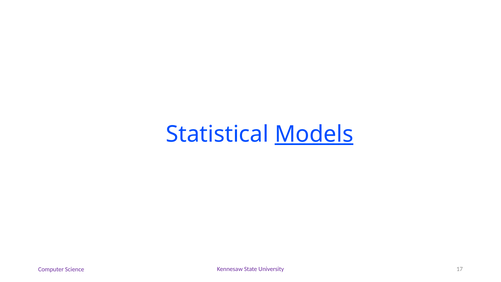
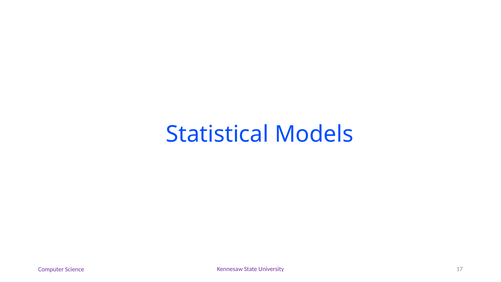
Models underline: present -> none
